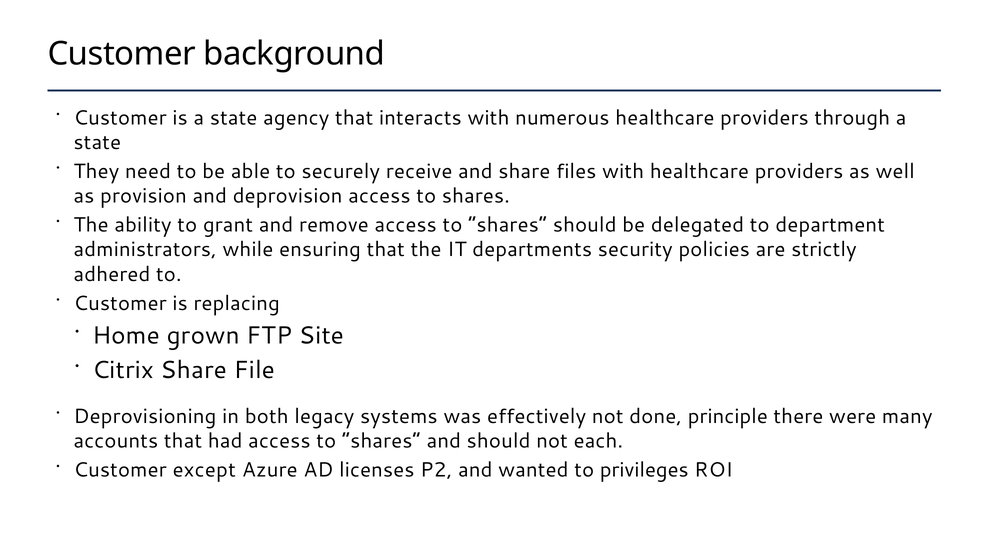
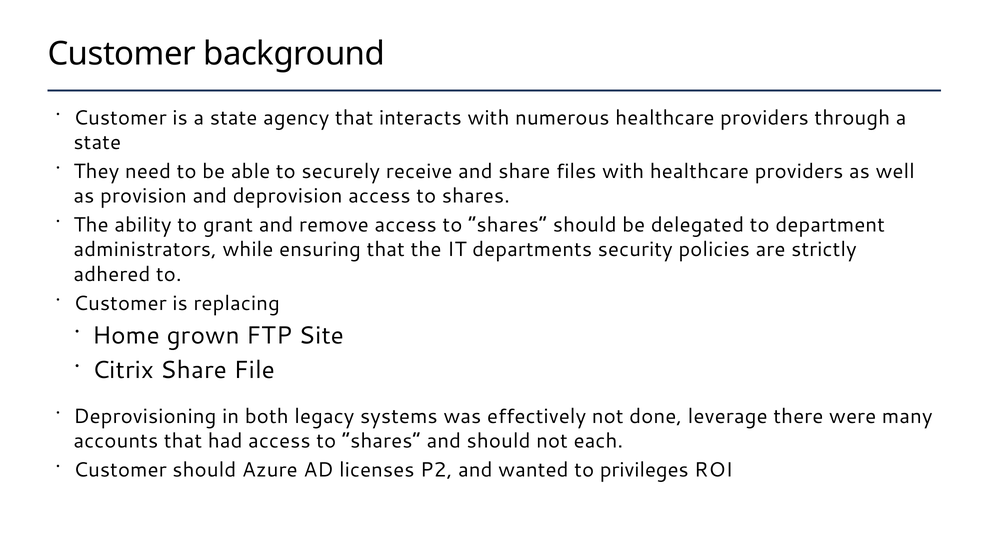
principle: principle -> leverage
Customer except: except -> should
